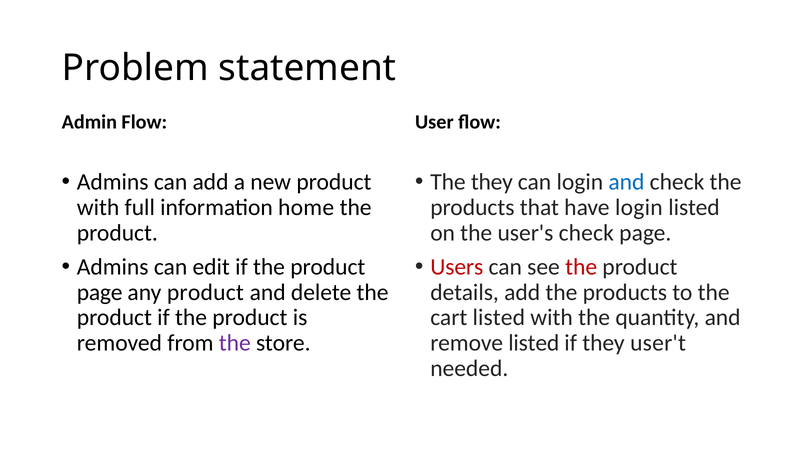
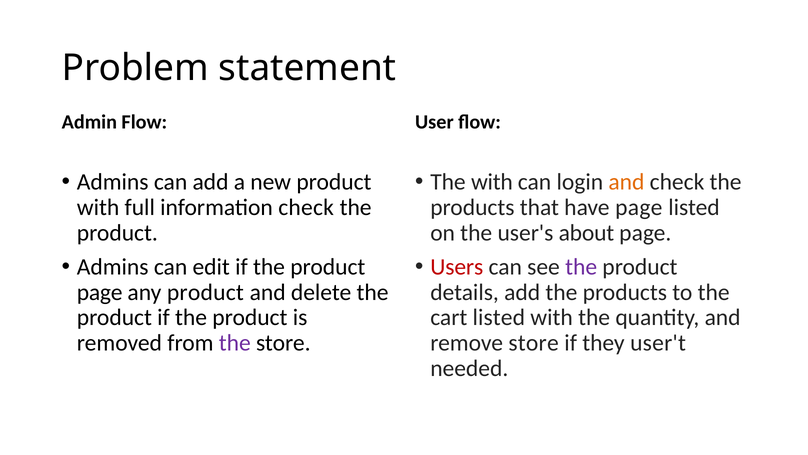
The they: they -> with
and at (626, 182) colour: blue -> orange
information home: home -> check
have login: login -> page
user's check: check -> about
the at (581, 266) colour: red -> purple
remove listed: listed -> store
